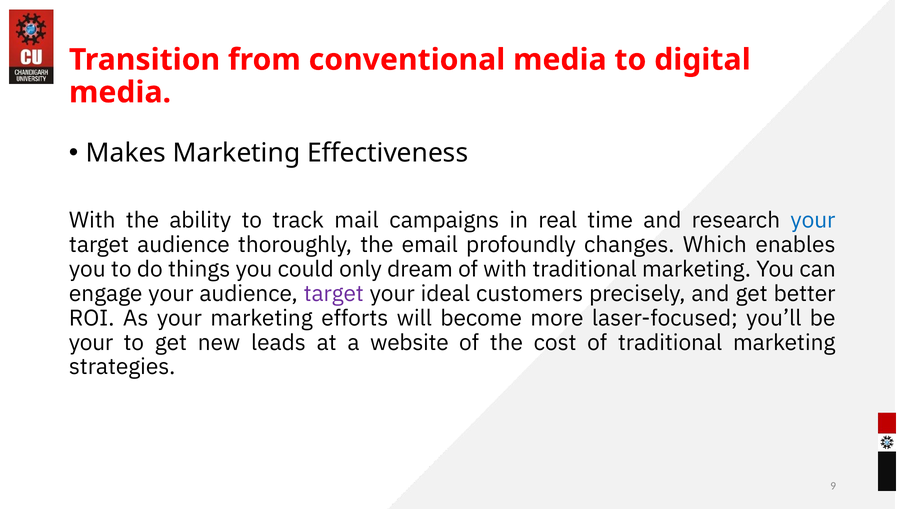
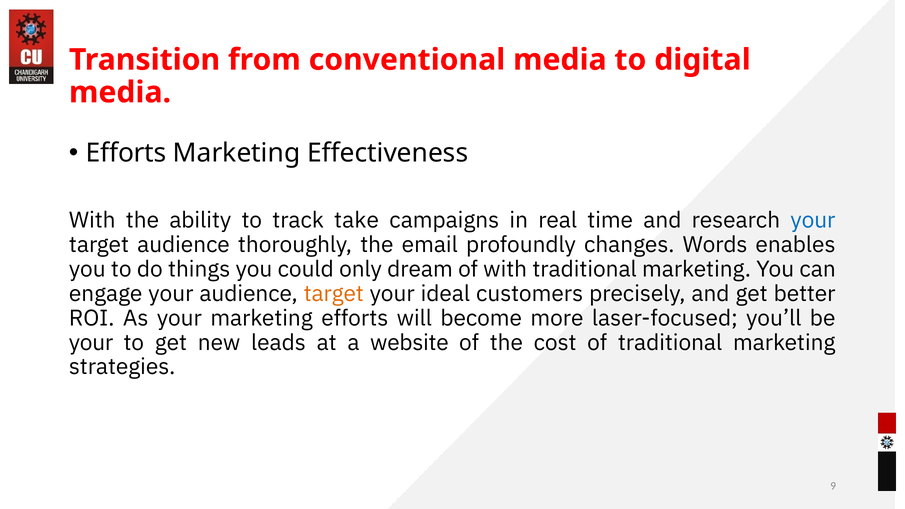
Makes at (126, 153): Makes -> Efforts
mail: mail -> take
Which: Which -> Words
target at (334, 294) colour: purple -> orange
